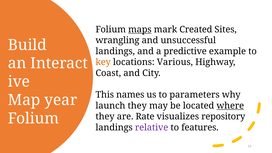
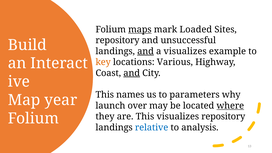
Created: Created -> Loaded
wrangling at (117, 40): wrangling -> repository
and at (146, 51) underline: none -> present
a predictive: predictive -> visualizes
and at (132, 73) underline: none -> present
launch they: they -> over
are Rate: Rate -> This
relative colour: purple -> blue
features: features -> analysis
